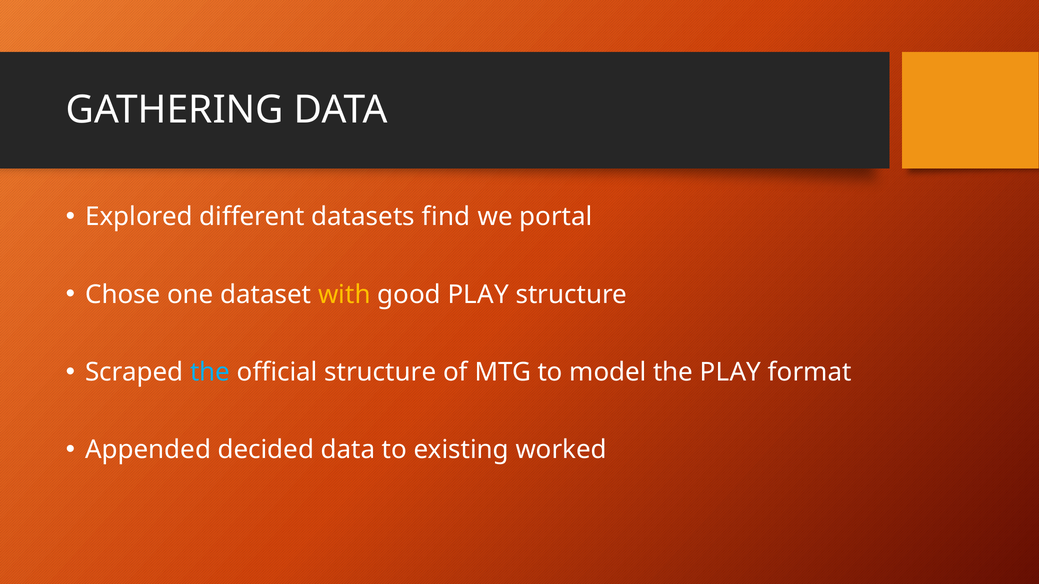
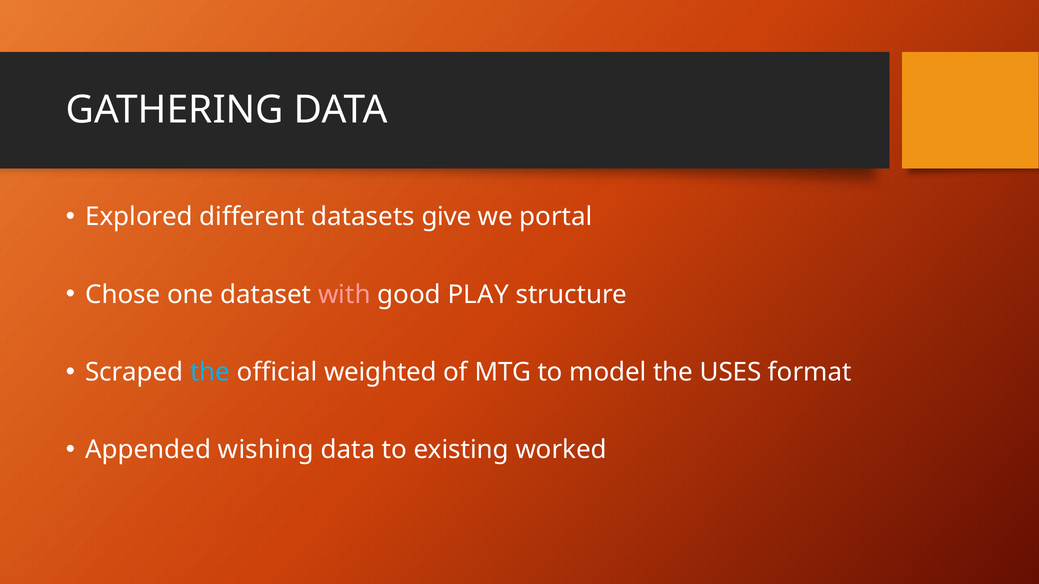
find: find -> give
with colour: yellow -> pink
official structure: structure -> weighted
the PLAY: PLAY -> USES
decided: decided -> wishing
